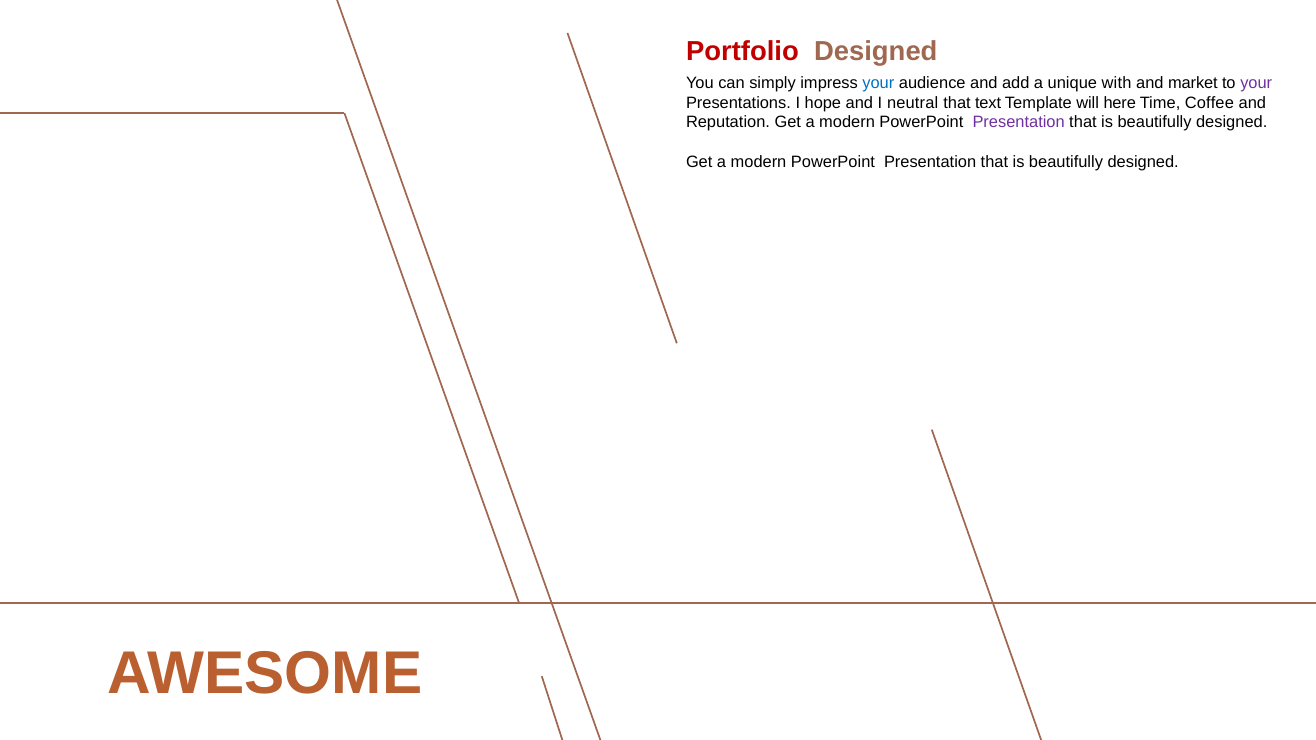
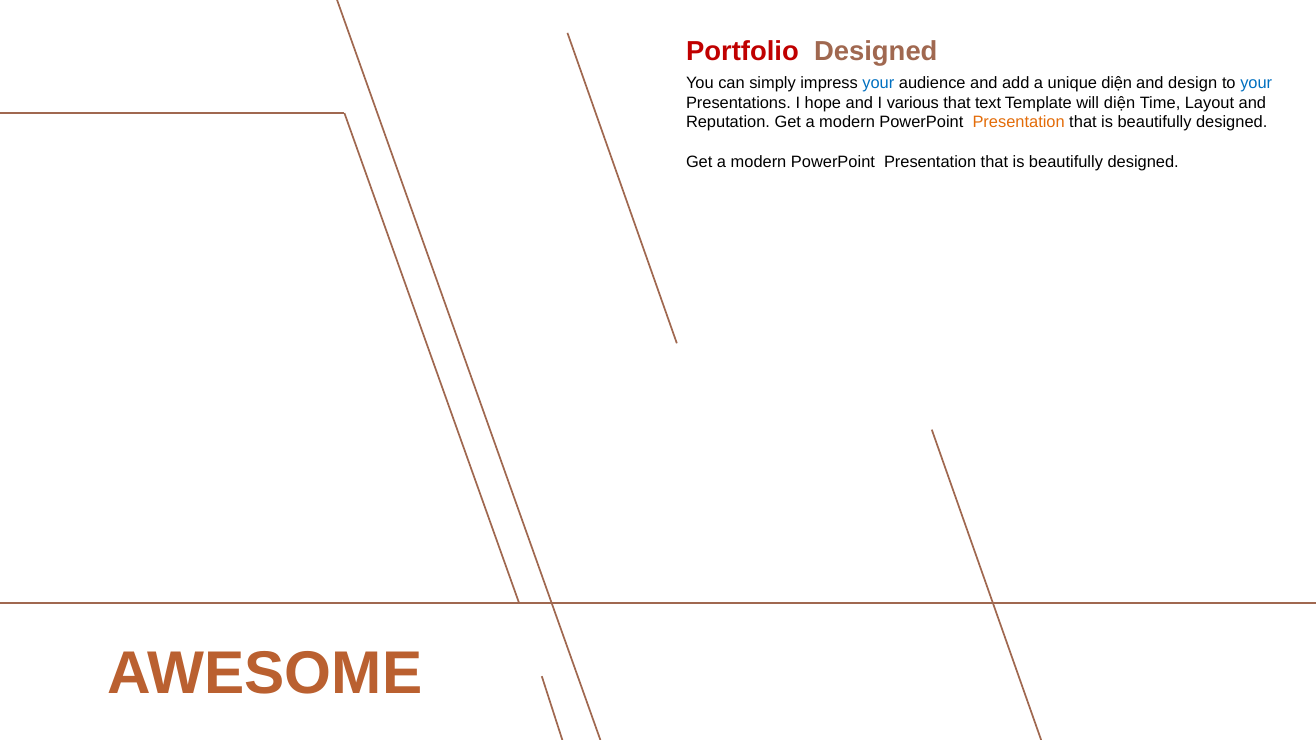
unique with: with -> diện
market: market -> design
your at (1256, 83) colour: purple -> blue
neutral: neutral -> various
will here: here -> diện
Coffee: Coffee -> Layout
Presentation at (1019, 123) colour: purple -> orange
